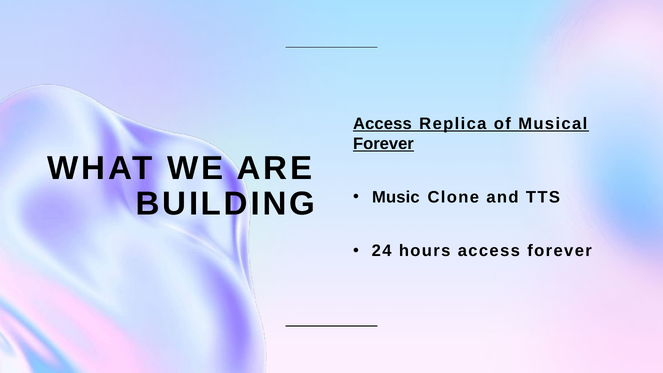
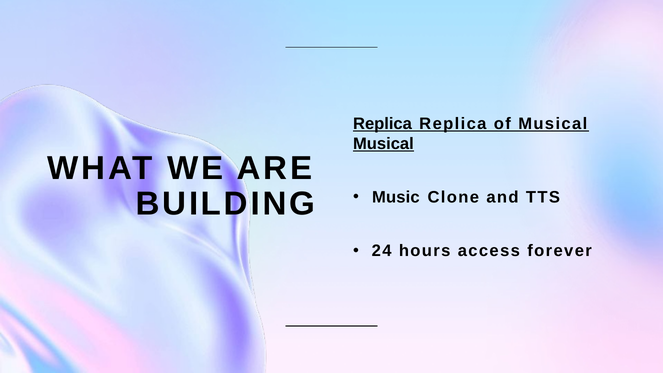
Access at (382, 124): Access -> Replica
Forever at (383, 144): Forever -> Musical
